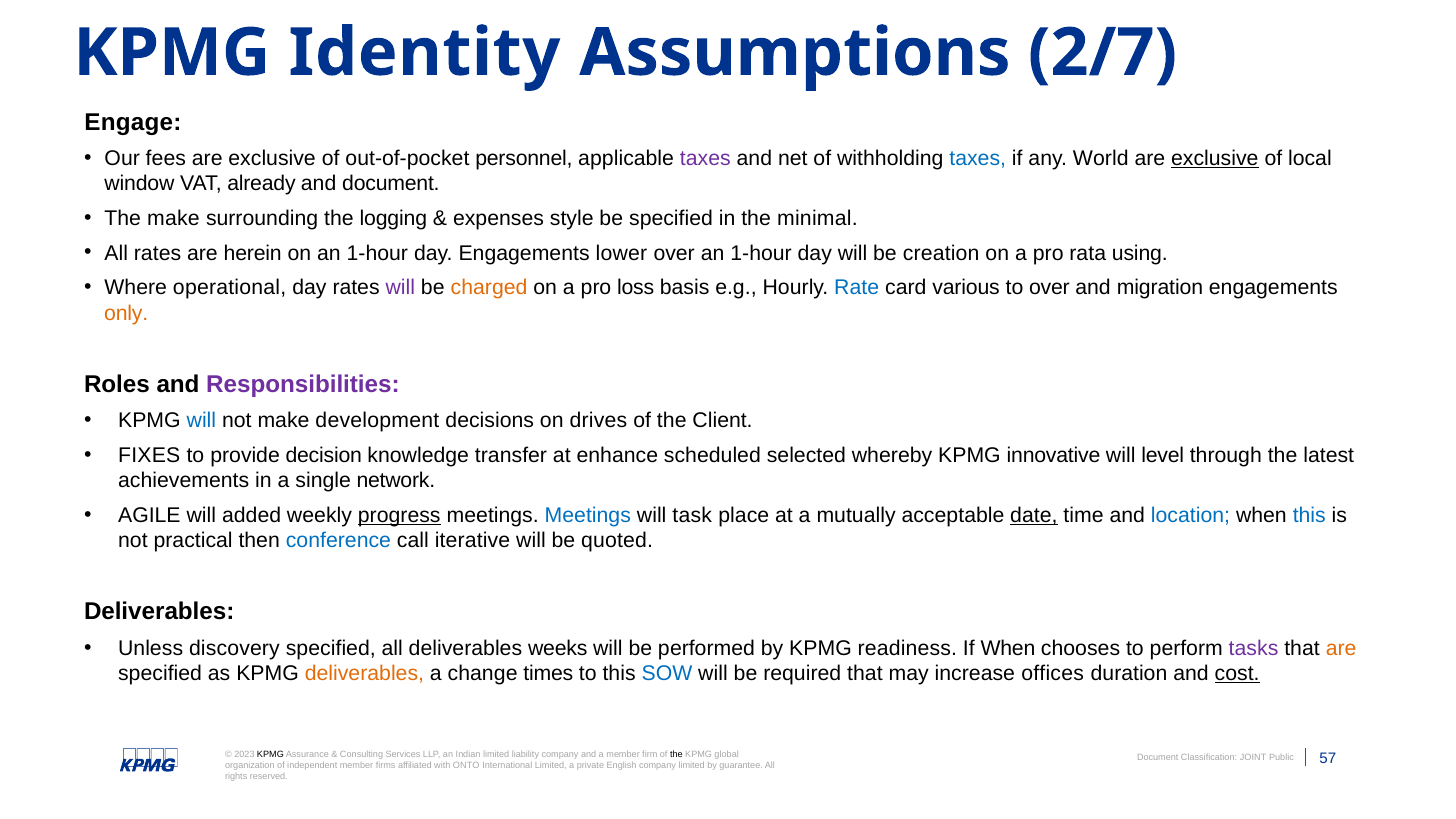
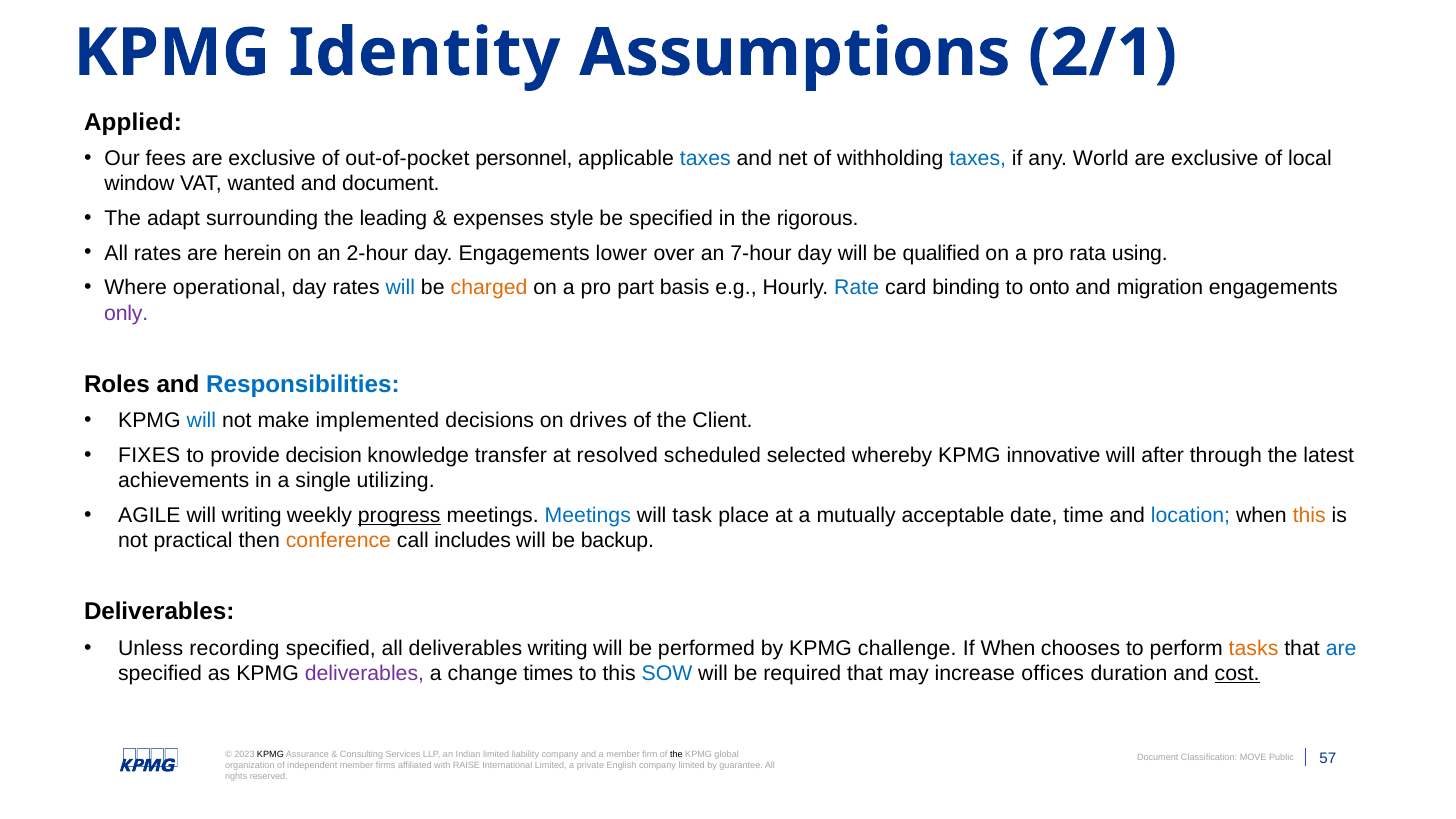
2/7: 2/7 -> 2/1
Engage: Engage -> Applied
taxes at (705, 158) colour: purple -> blue
exclusive at (1215, 158) underline: present -> none
already: already -> wanted
The make: make -> adapt
logging: logging -> leading
minimal: minimal -> rigorous
on an 1-hour: 1-hour -> 2-hour
over an 1-hour: 1-hour -> 7-hour
creation: creation -> qualified
will at (400, 288) colour: purple -> blue
loss: loss -> part
various: various -> binding
to over: over -> onto
only colour: orange -> purple
Responsibilities colour: purple -> blue
development: development -> implemented
enhance: enhance -> resolved
level: level -> after
network: network -> utilizing
will added: added -> writing
date underline: present -> none
this at (1309, 515) colour: blue -> orange
conference colour: blue -> orange
iterative: iterative -> includes
quoted: quoted -> backup
discovery: discovery -> recording
deliverables weeks: weeks -> writing
readiness: readiness -> challenge
tasks colour: purple -> orange
are at (1341, 648) colour: orange -> blue
deliverables at (364, 674) colour: orange -> purple
JOINT: JOINT -> MOVE
ONTO: ONTO -> RAISE
